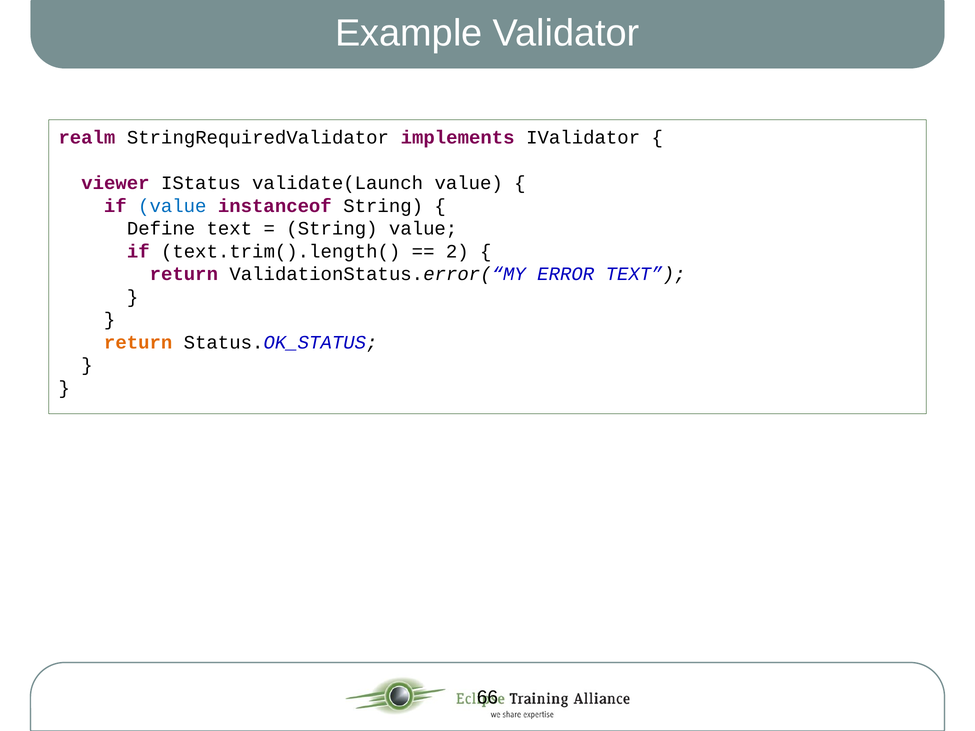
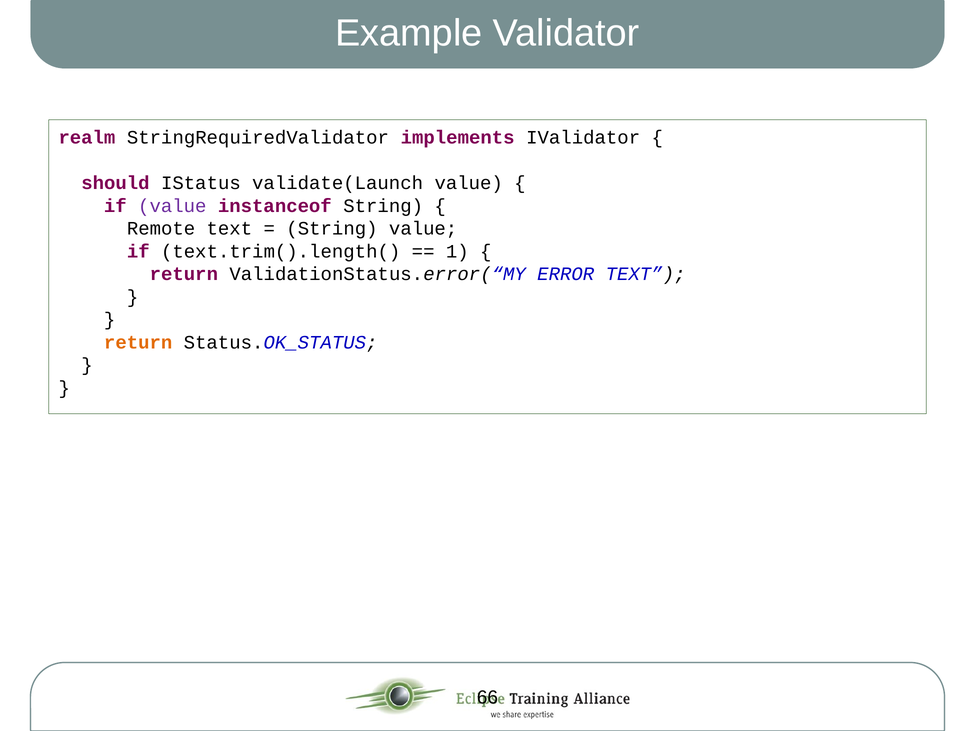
viewer: viewer -> should
value at (172, 206) colour: blue -> purple
Define: Define -> Remote
2: 2 -> 1
